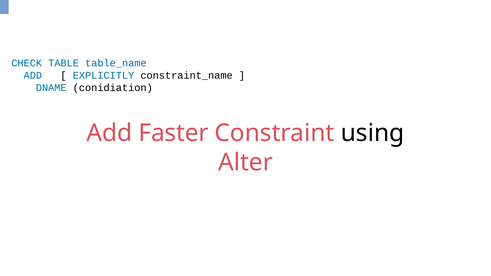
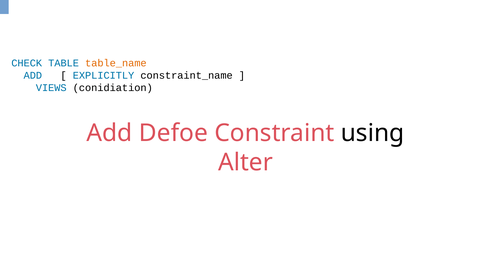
table_name colour: blue -> orange
DNAME: DNAME -> VIEWS
Faster: Faster -> Defoe
